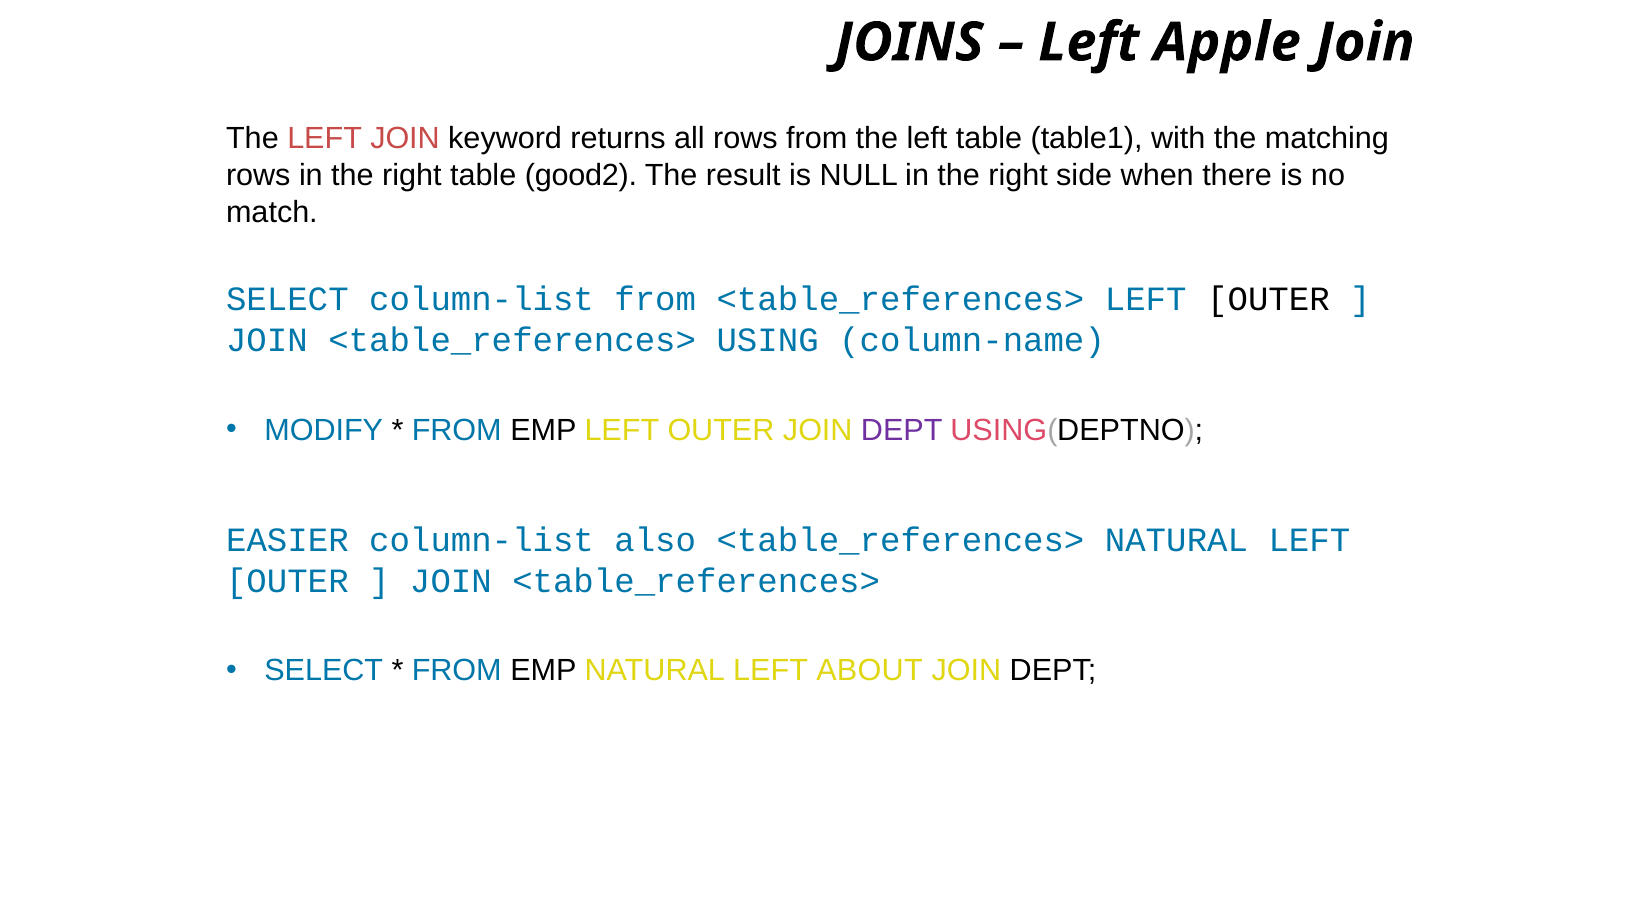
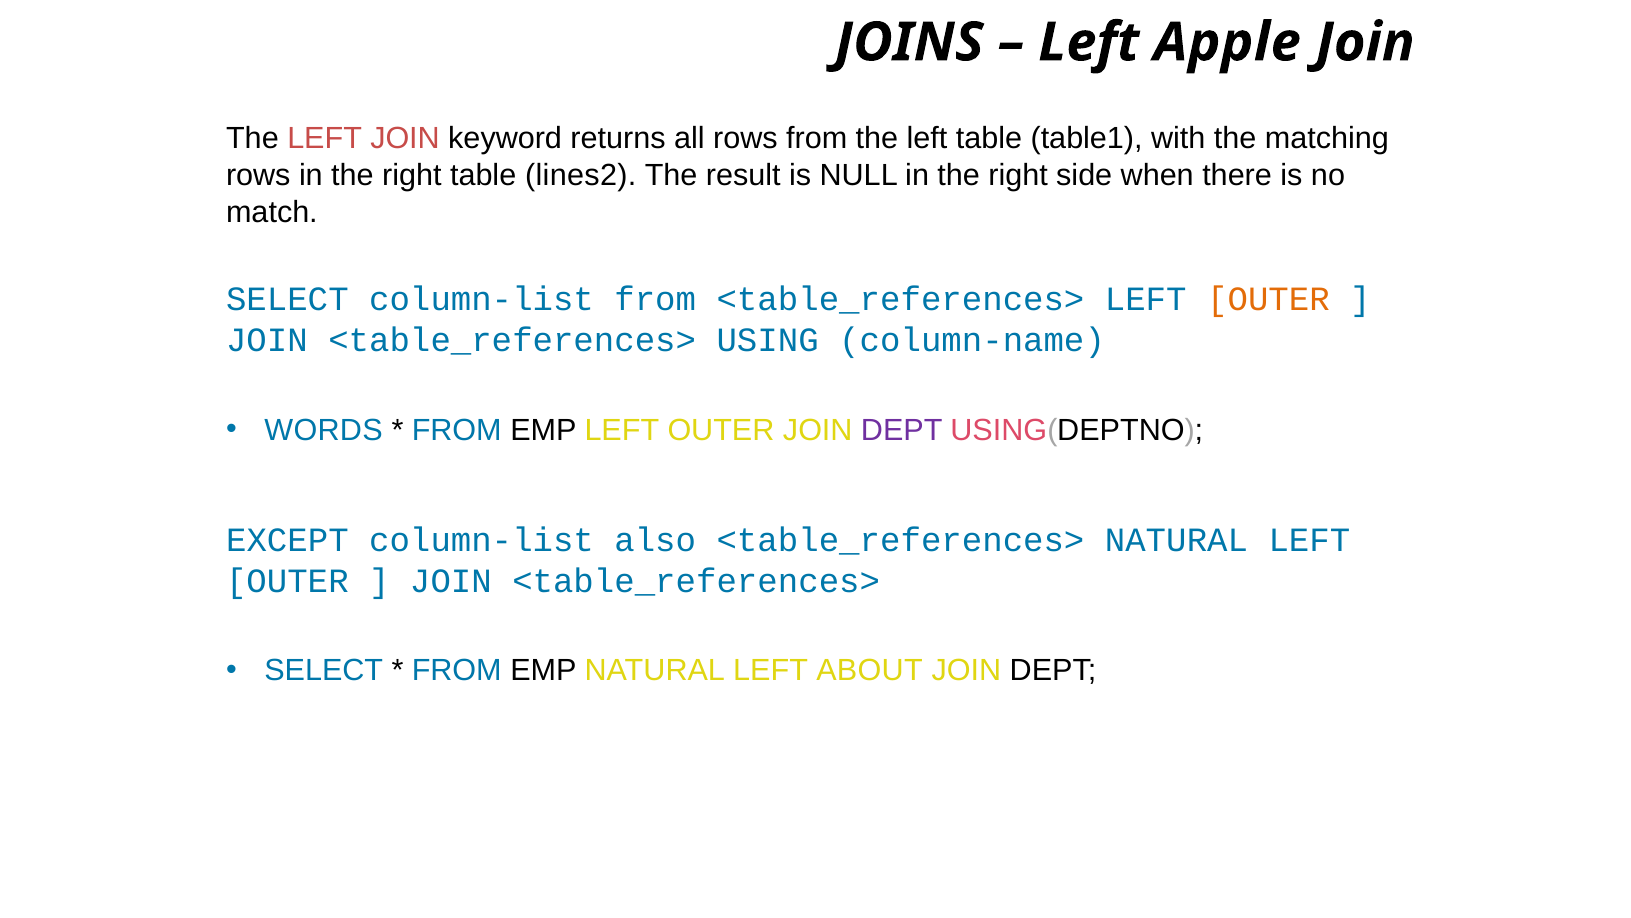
good2: good2 -> lines2
OUTER at (1268, 299) colour: black -> orange
MODIFY: MODIFY -> WORDS
EASIER: EASIER -> EXCEPT
